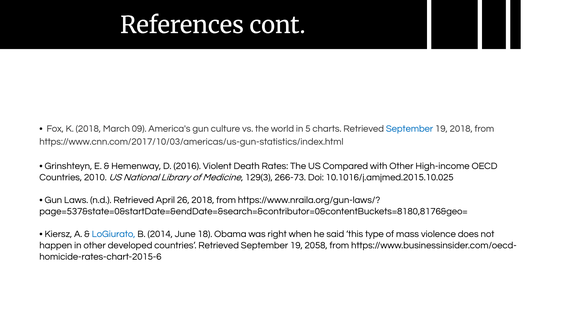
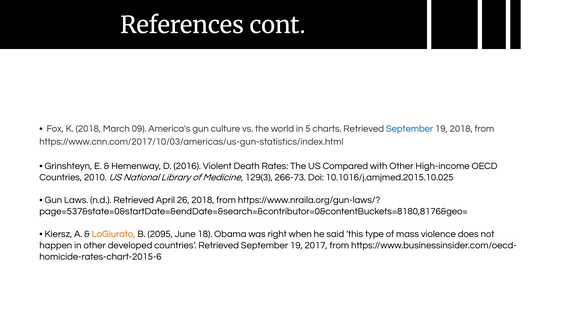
LoGiurato colour: blue -> orange
2014: 2014 -> 2095
2058: 2058 -> 2017
